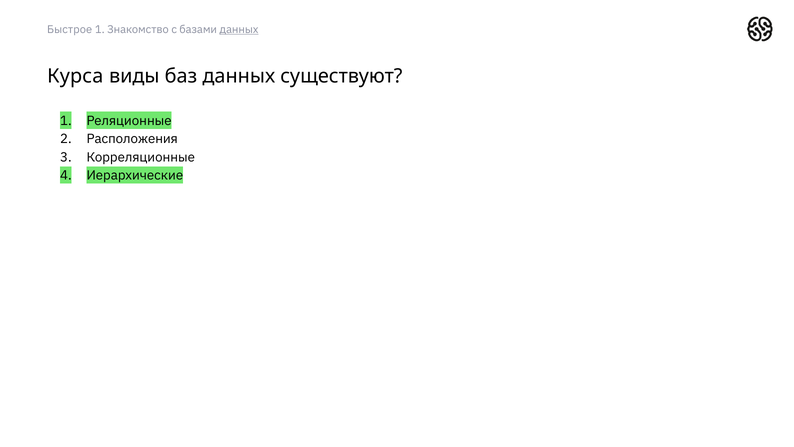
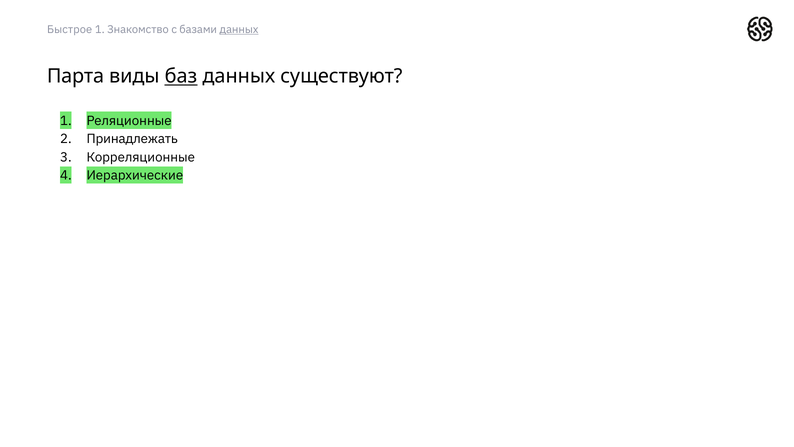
Курса: Курса -> Парта
баз underline: none -> present
Расположения: Расположения -> Принадлежать
